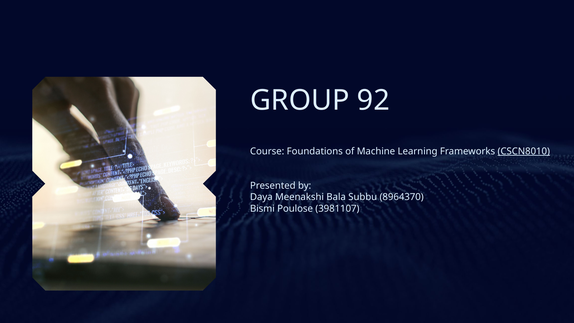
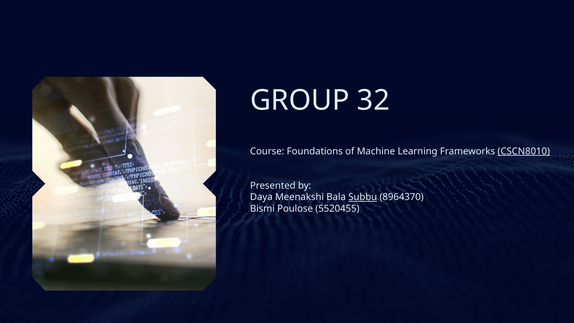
92: 92 -> 32
Subbu underline: none -> present
3981107: 3981107 -> 5520455
